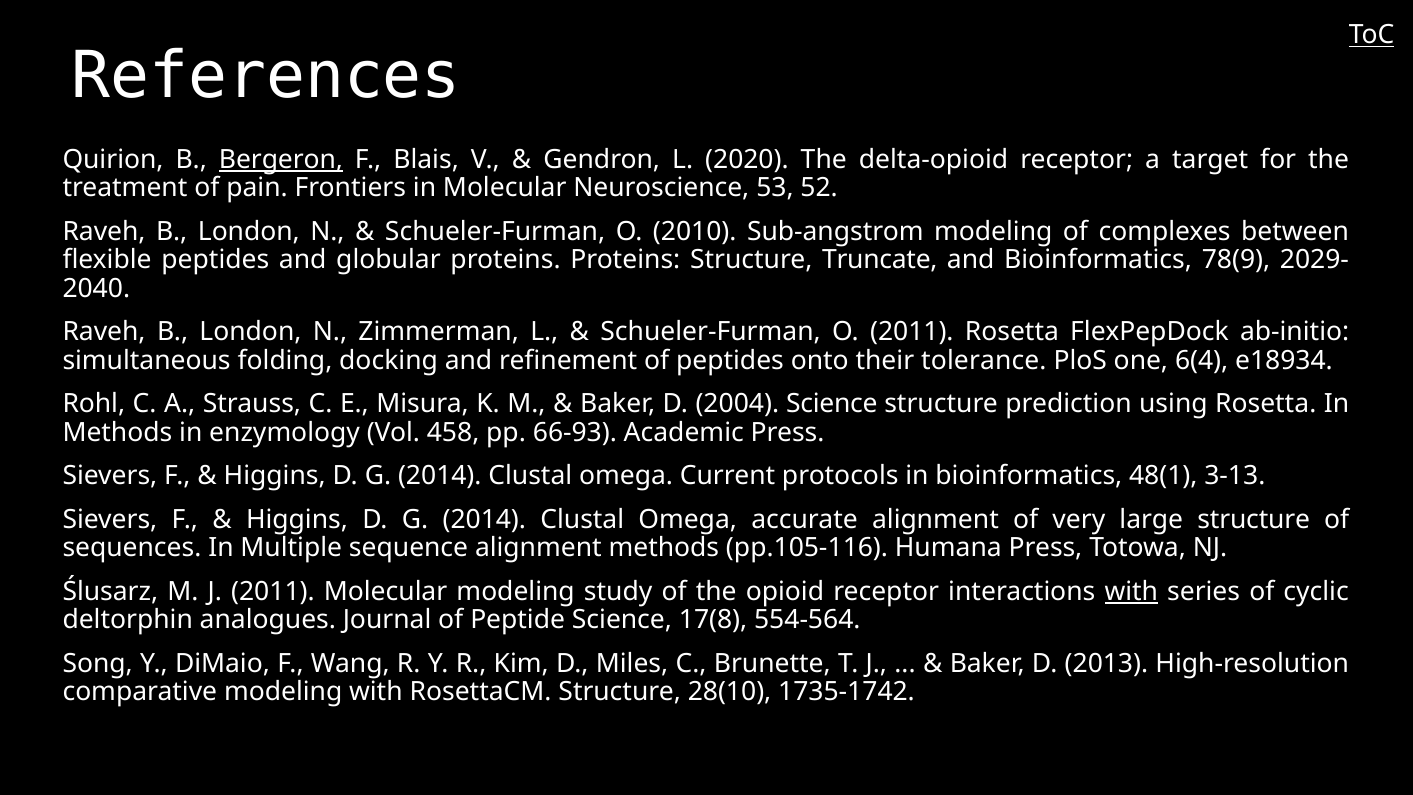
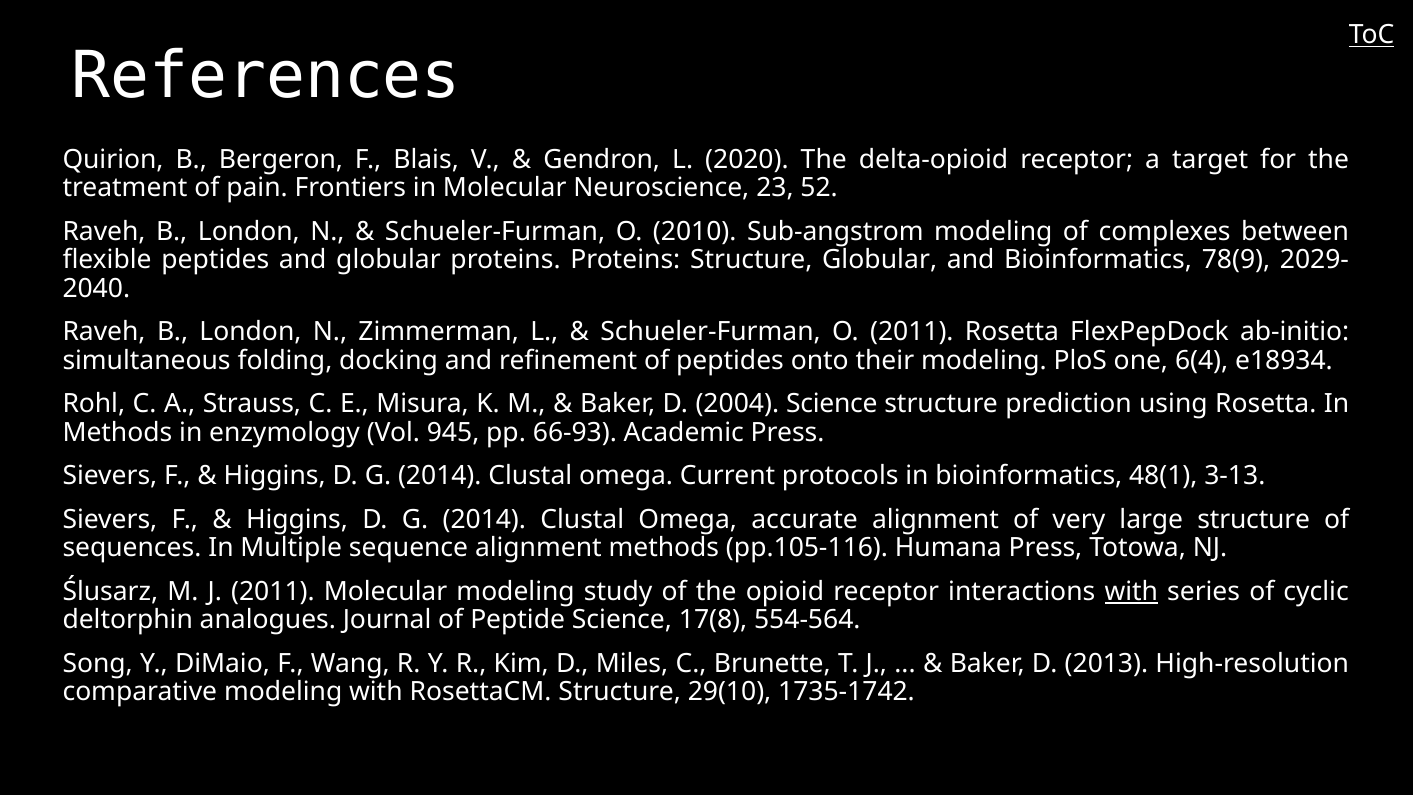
Bergeron underline: present -> none
53: 53 -> 23
Structure Truncate: Truncate -> Globular
their tolerance: tolerance -> modeling
458: 458 -> 945
28(10: 28(10 -> 29(10
